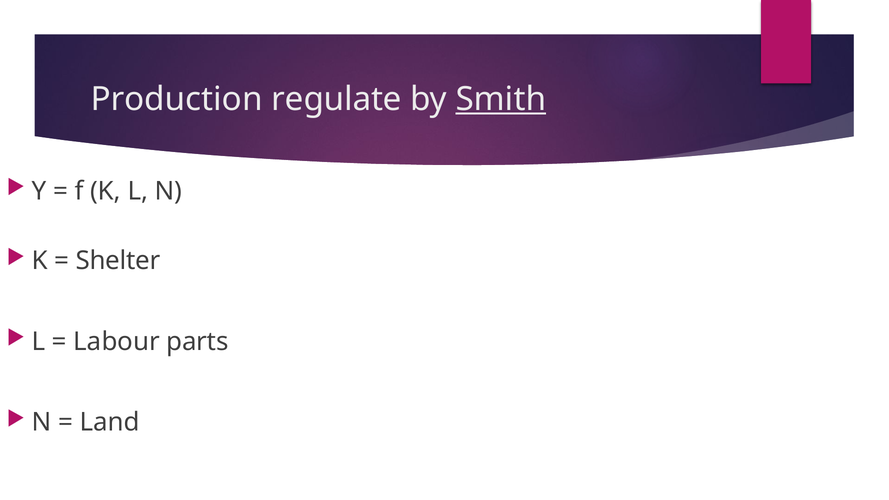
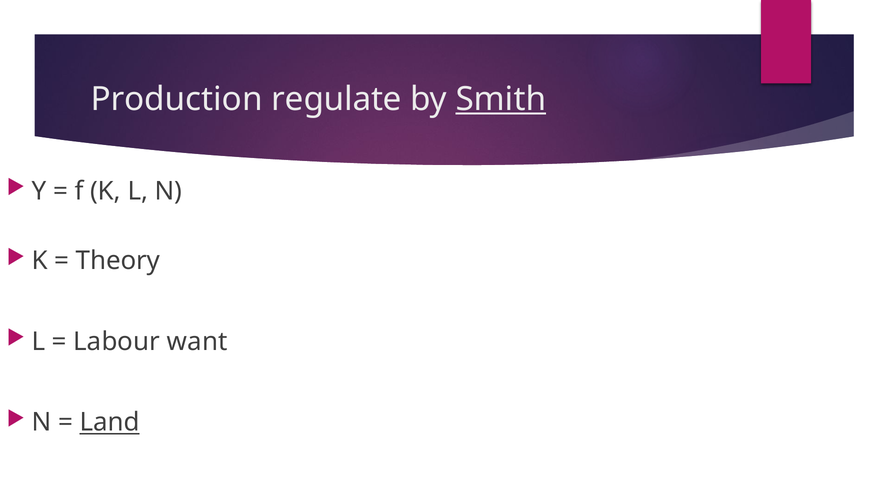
Shelter: Shelter -> Theory
parts: parts -> want
Land underline: none -> present
